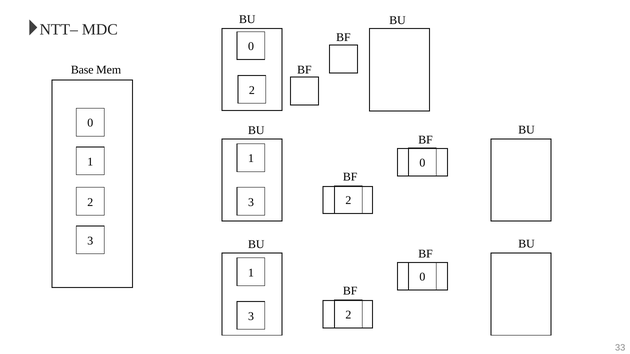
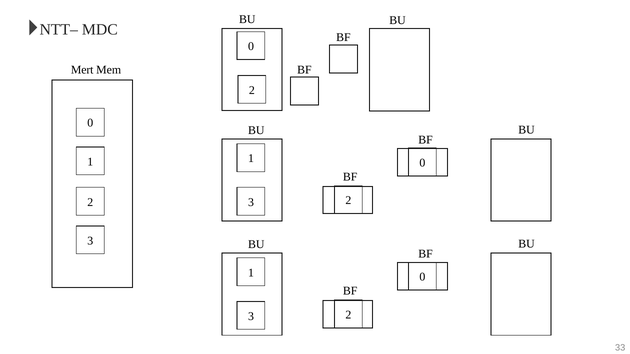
Base: Base -> Mert
